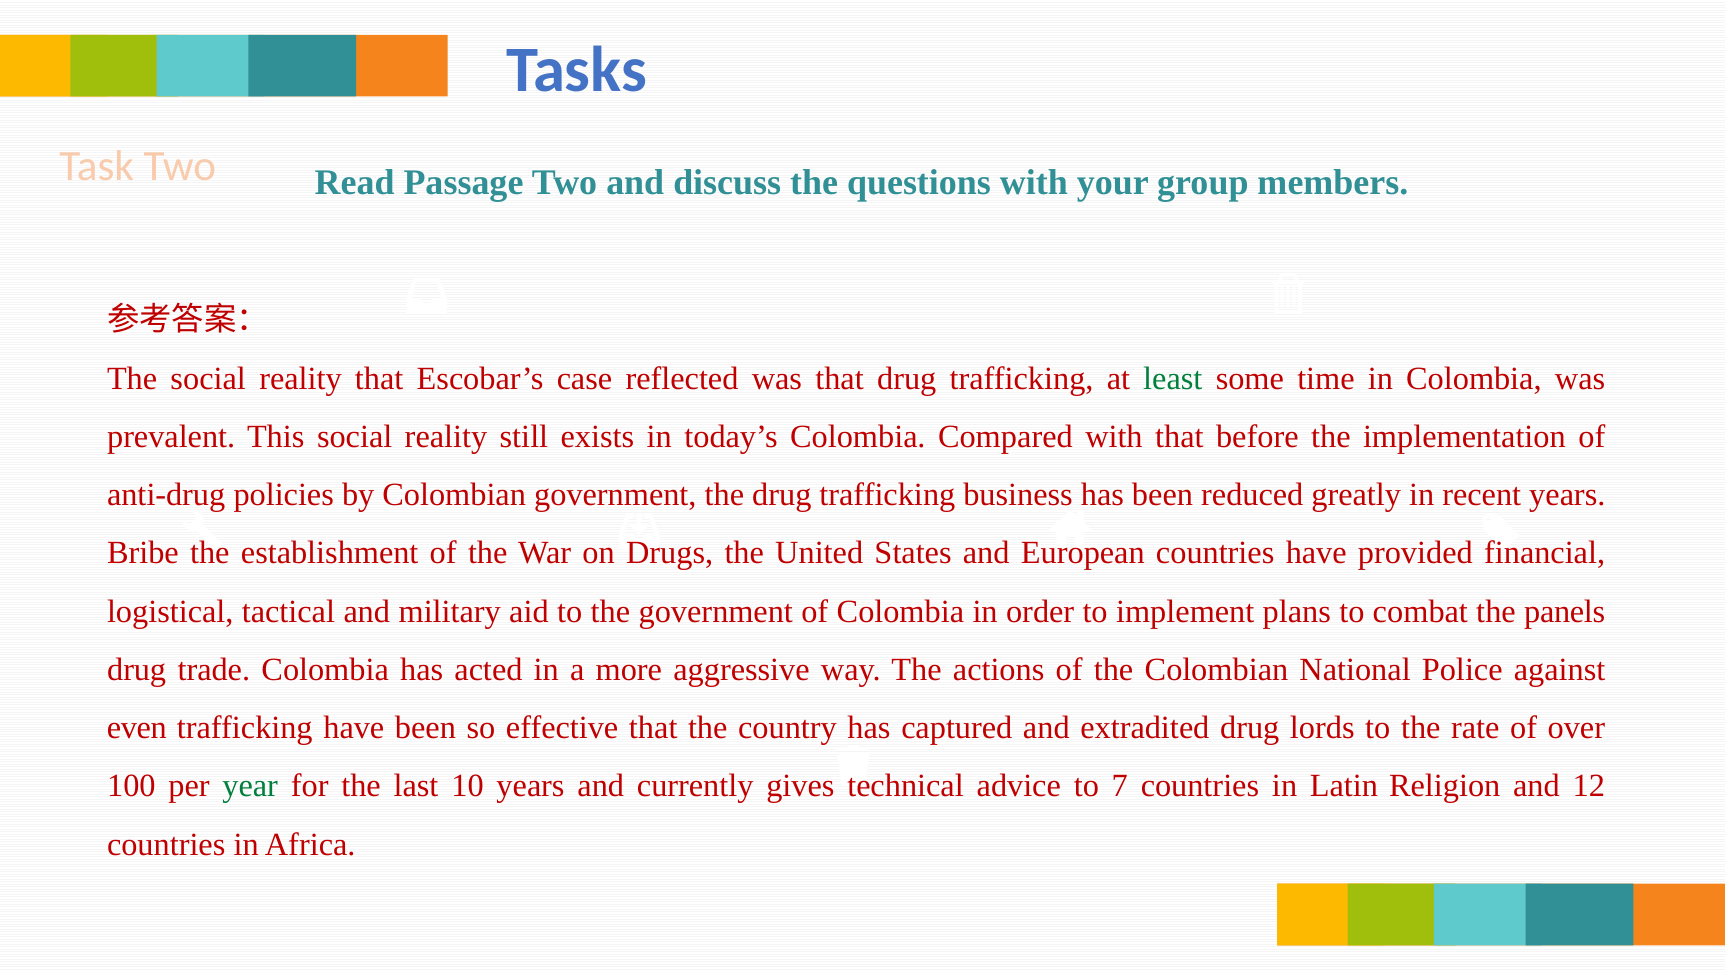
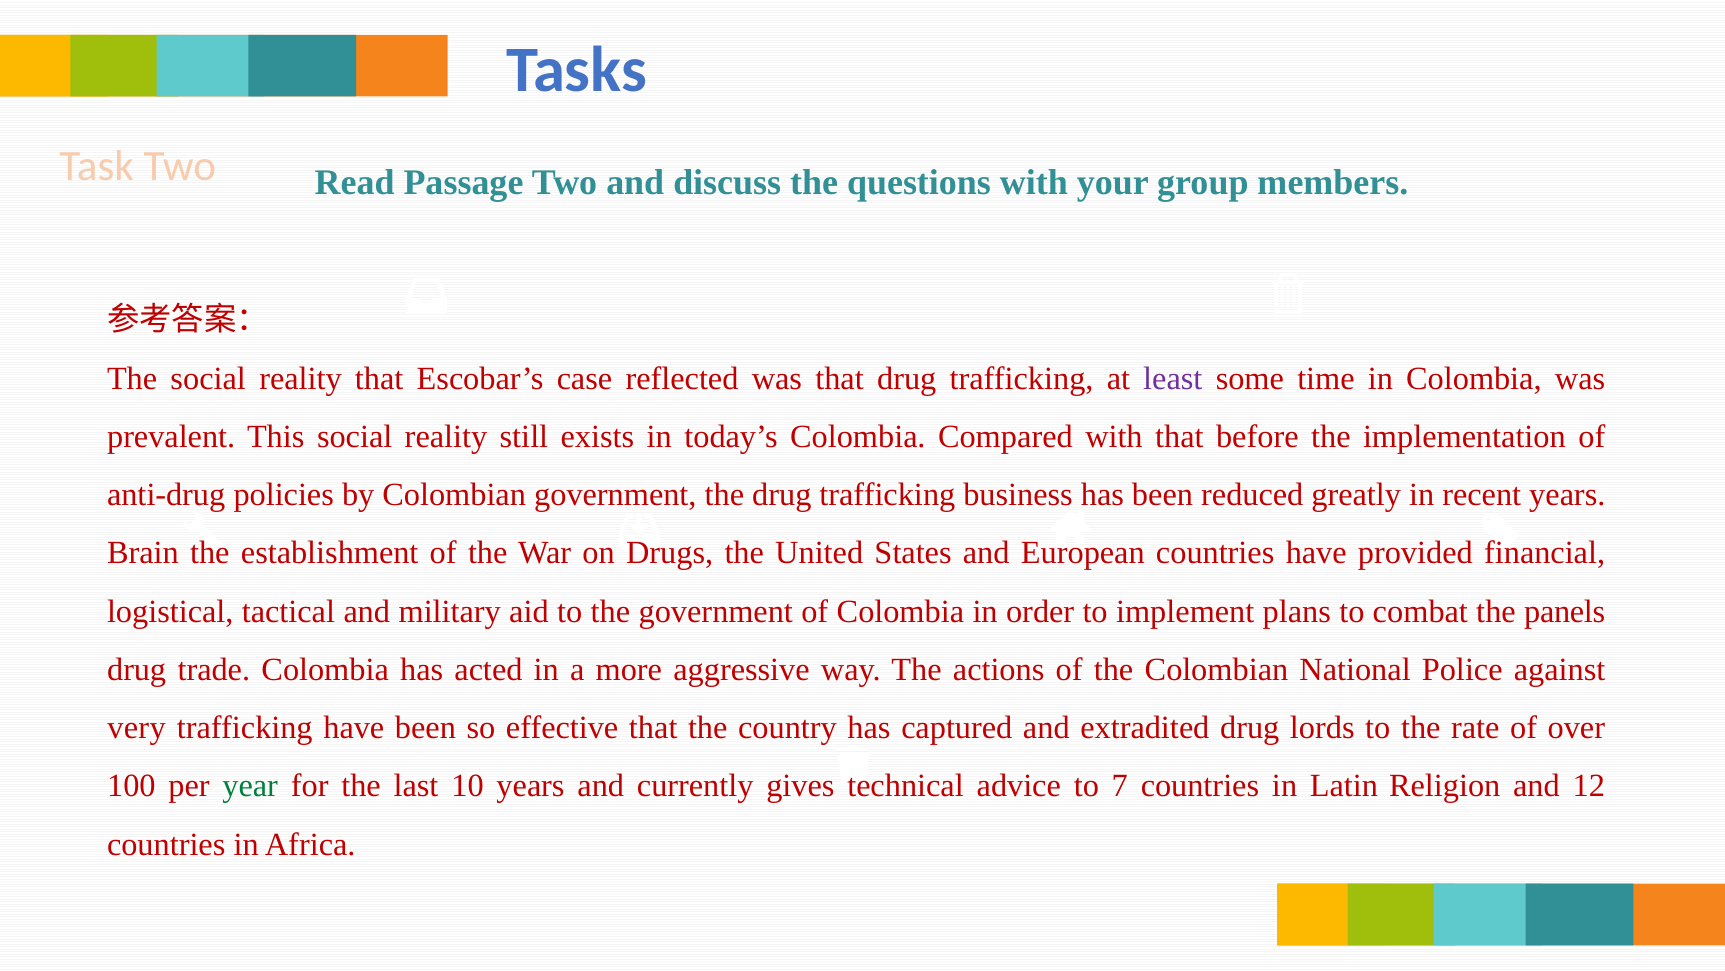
least colour: green -> purple
Bribe: Bribe -> Brain
even: even -> very
